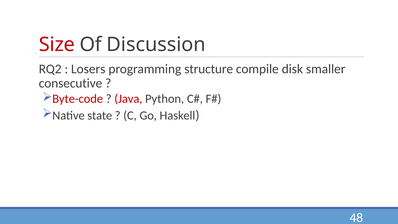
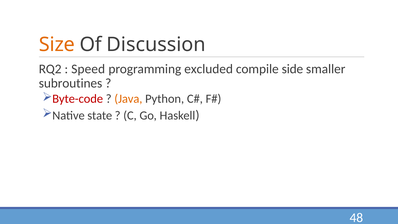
Size colour: red -> orange
Losers: Losers -> Speed
structure: structure -> excluded
disk: disk -> side
consecutive: consecutive -> subroutines
Java colour: red -> orange
